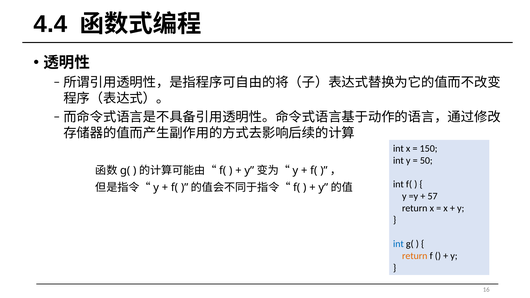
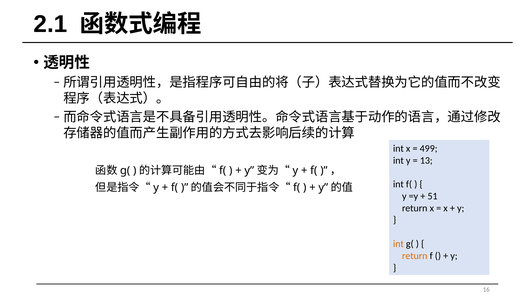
4.4: 4.4 -> 2.1
150: 150 -> 499
50: 50 -> 13
57: 57 -> 51
int at (398, 244) colour: blue -> orange
